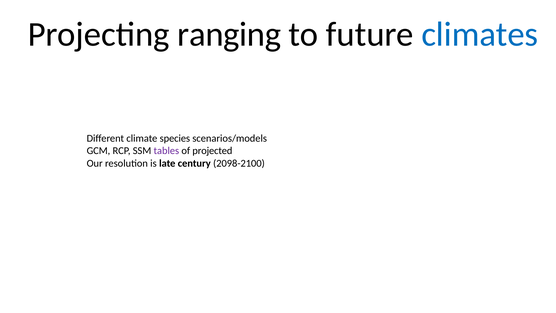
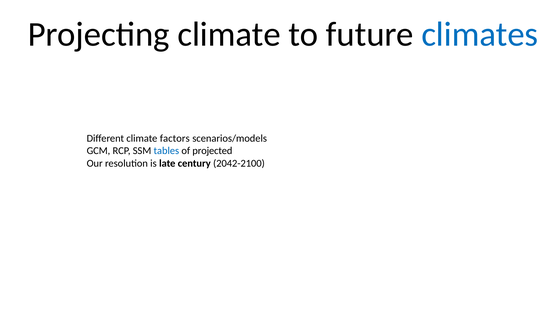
Projecting ranging: ranging -> climate
species: species -> factors
tables colour: purple -> blue
2098-2100: 2098-2100 -> 2042-2100
